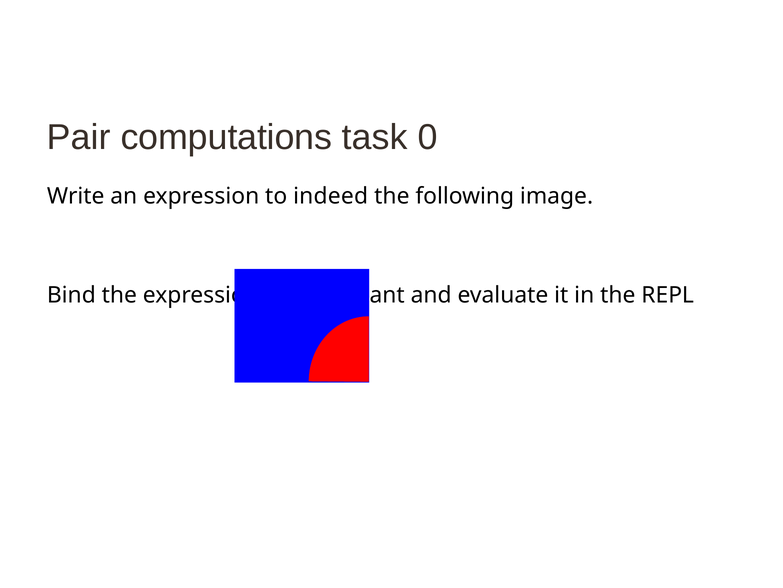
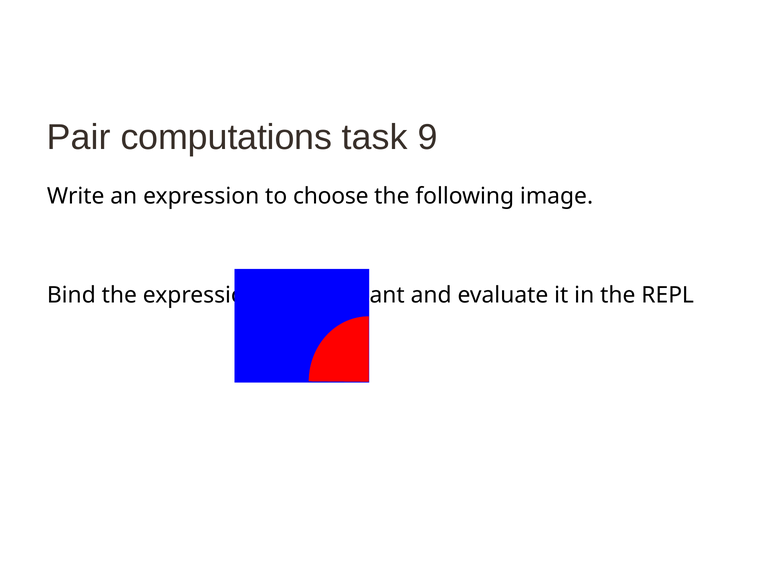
0: 0 -> 9
indeed: indeed -> choose
